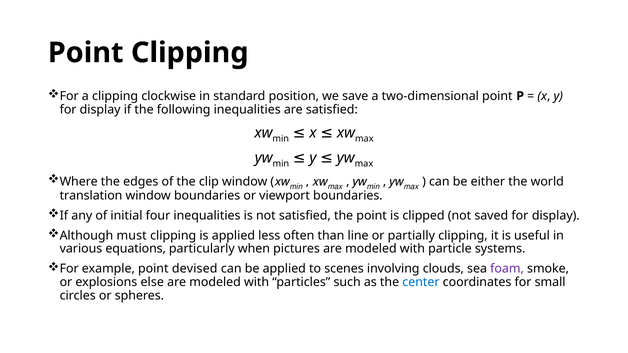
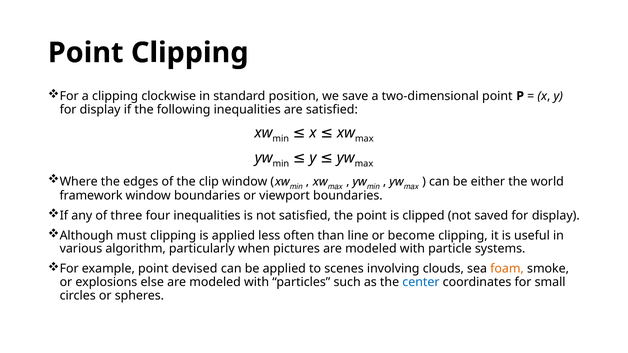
translation: translation -> framework
initial: initial -> three
partially: partially -> become
equations: equations -> algorithm
foam colour: purple -> orange
